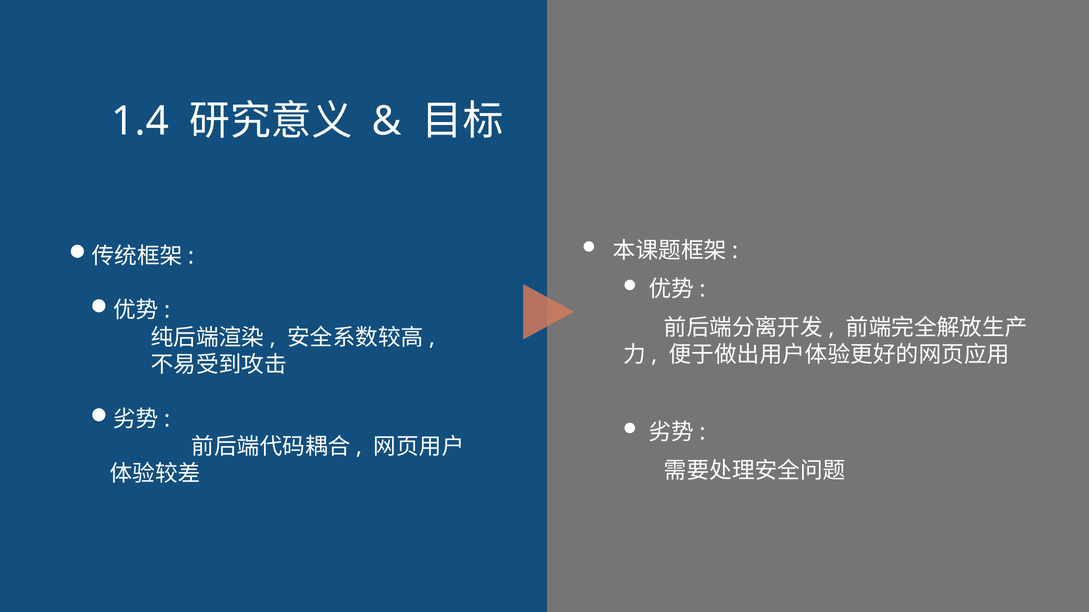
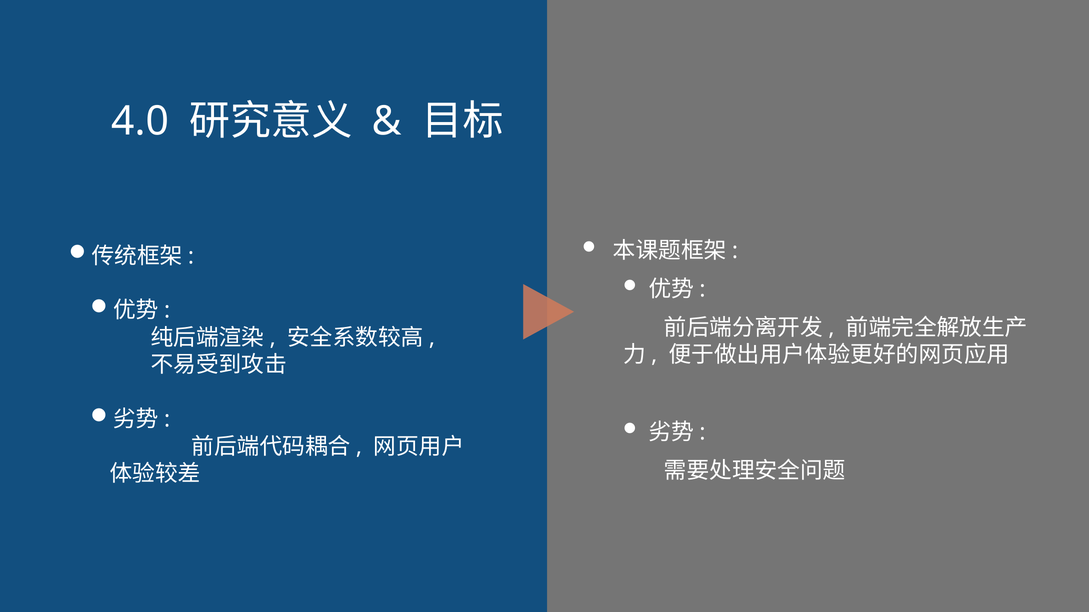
1.4: 1.4 -> 4.0
